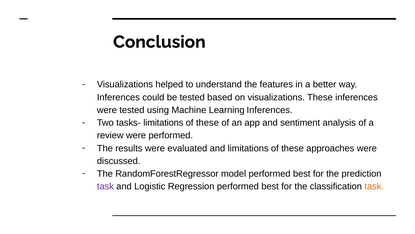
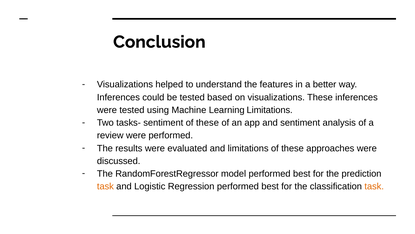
Learning Inferences: Inferences -> Limitations
tasks- limitations: limitations -> sentiment
task at (105, 186) colour: purple -> orange
